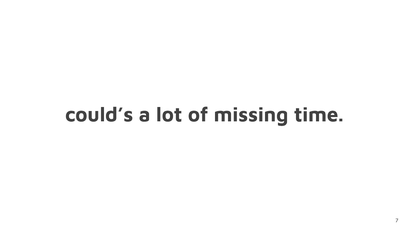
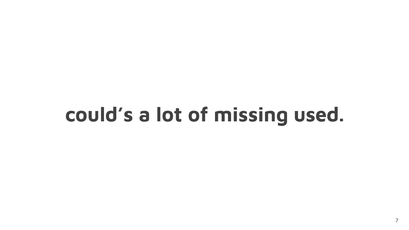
time: time -> used
